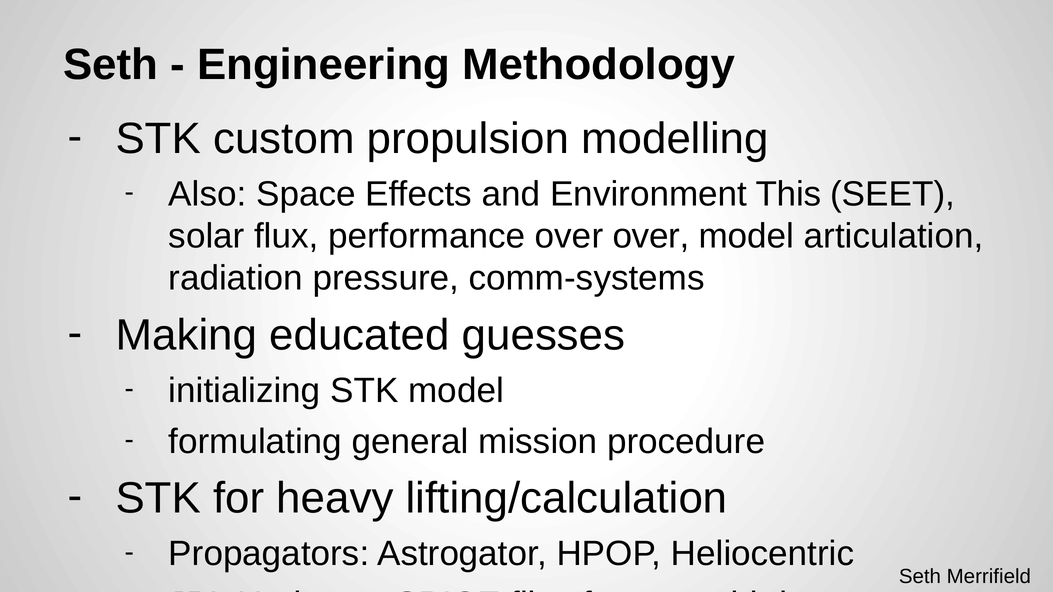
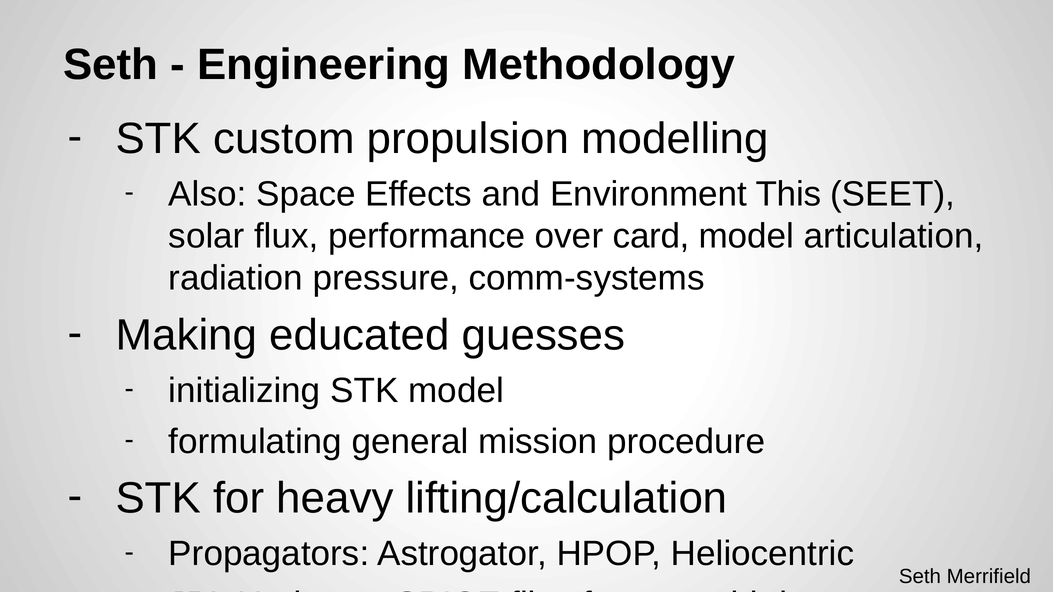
over over: over -> card
